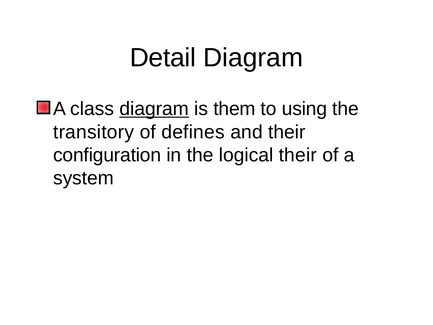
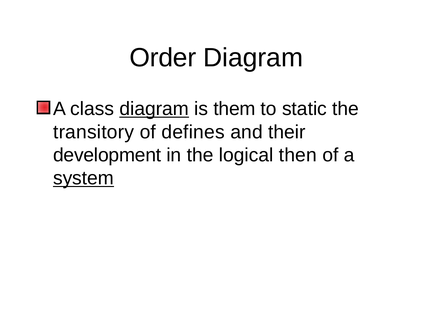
Detail: Detail -> Order
using: using -> static
configuration: configuration -> development
logical their: their -> then
system underline: none -> present
